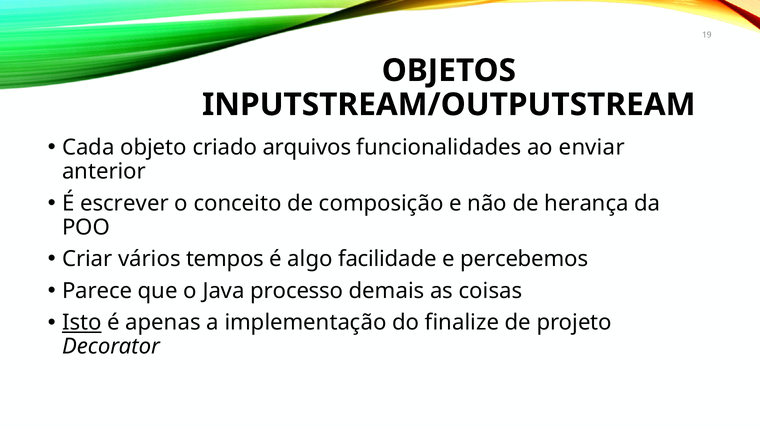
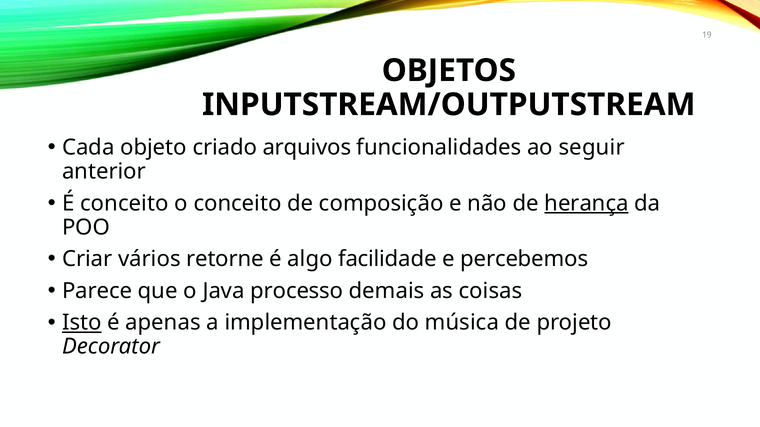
enviar: enviar -> seguir
É escrever: escrever -> conceito
herança underline: none -> present
tempos: tempos -> retorne
finalize: finalize -> música
